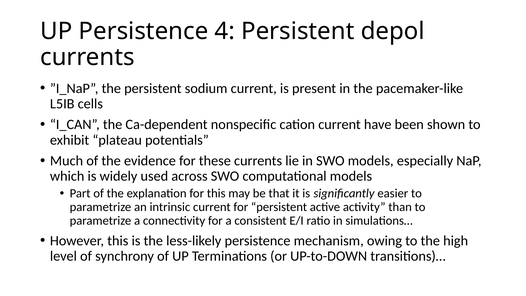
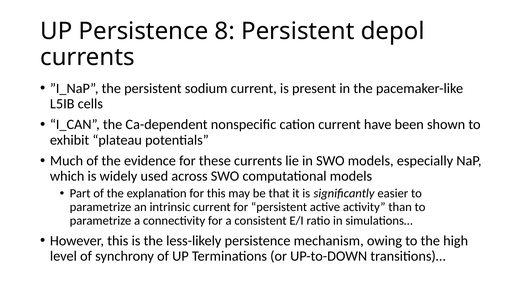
4: 4 -> 8
